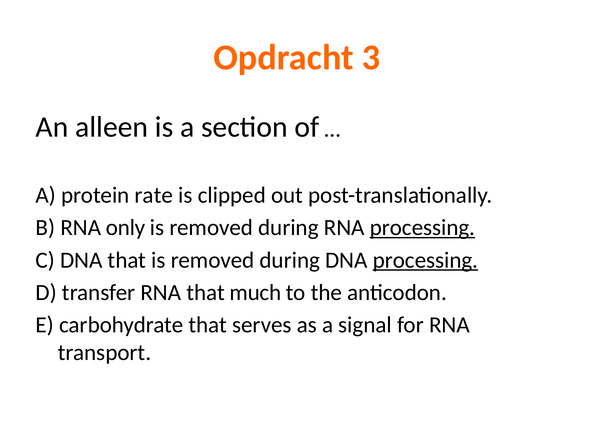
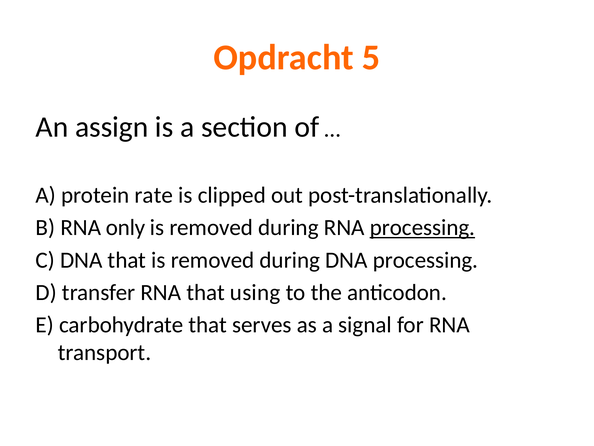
3: 3 -> 5
alleen: alleen -> assign
processing at (425, 260) underline: present -> none
much: much -> using
